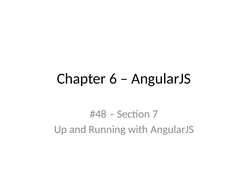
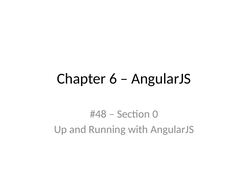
7: 7 -> 0
